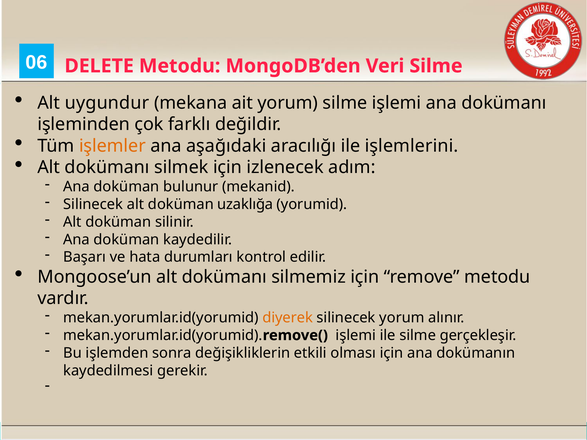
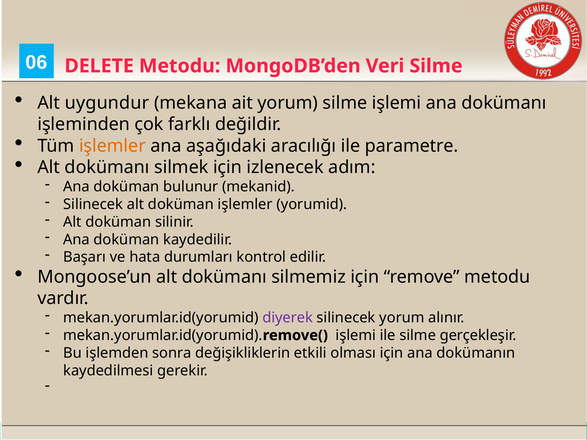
işlemlerini: işlemlerini -> parametre
doküman uzaklığa: uzaklığa -> işlemler
diyerek colour: orange -> purple
